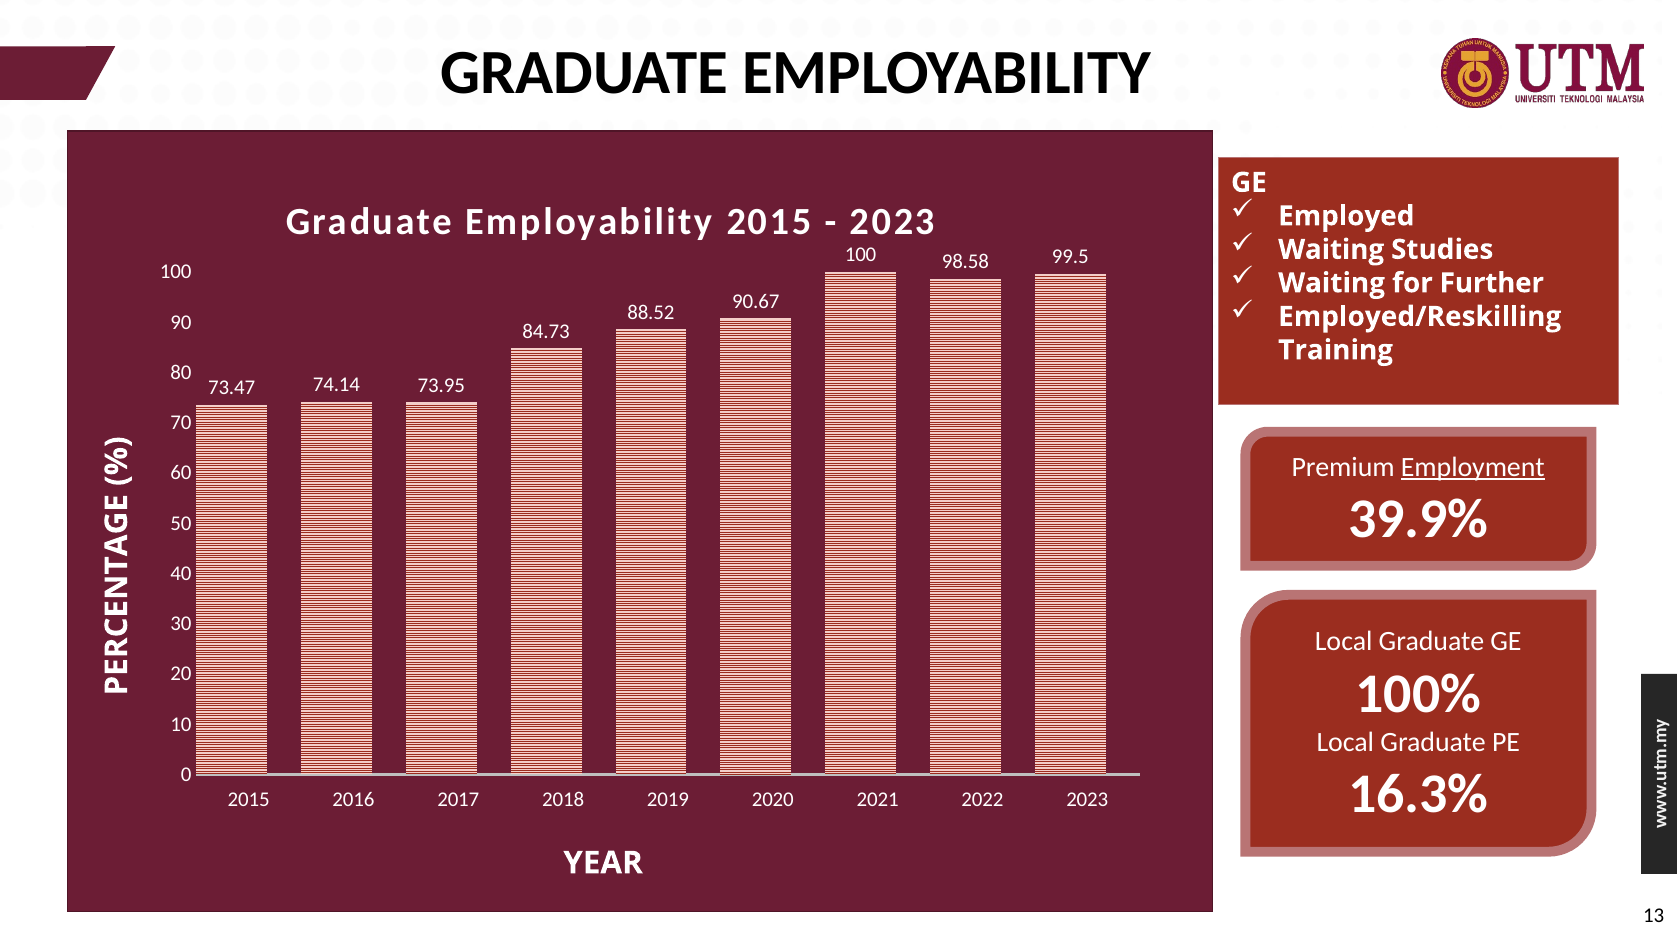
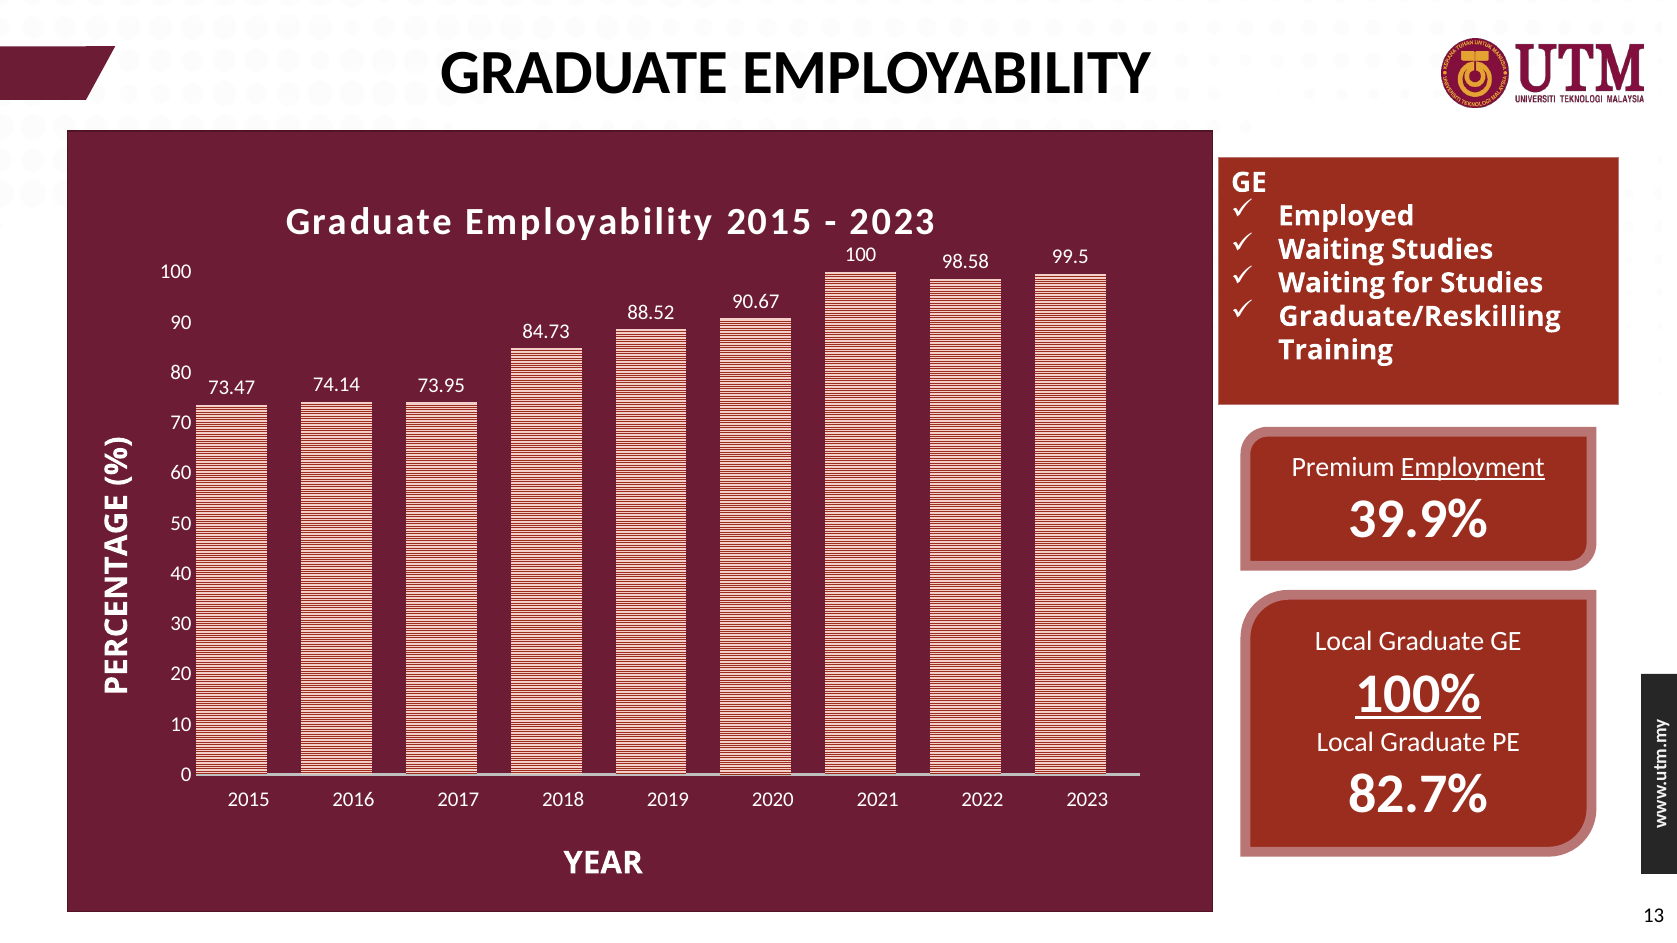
for Further: Further -> Studies
Employed/Reskilling: Employed/Reskilling -> Graduate/Reskilling
100% underline: none -> present
16.3%: 16.3% -> 82.7%
